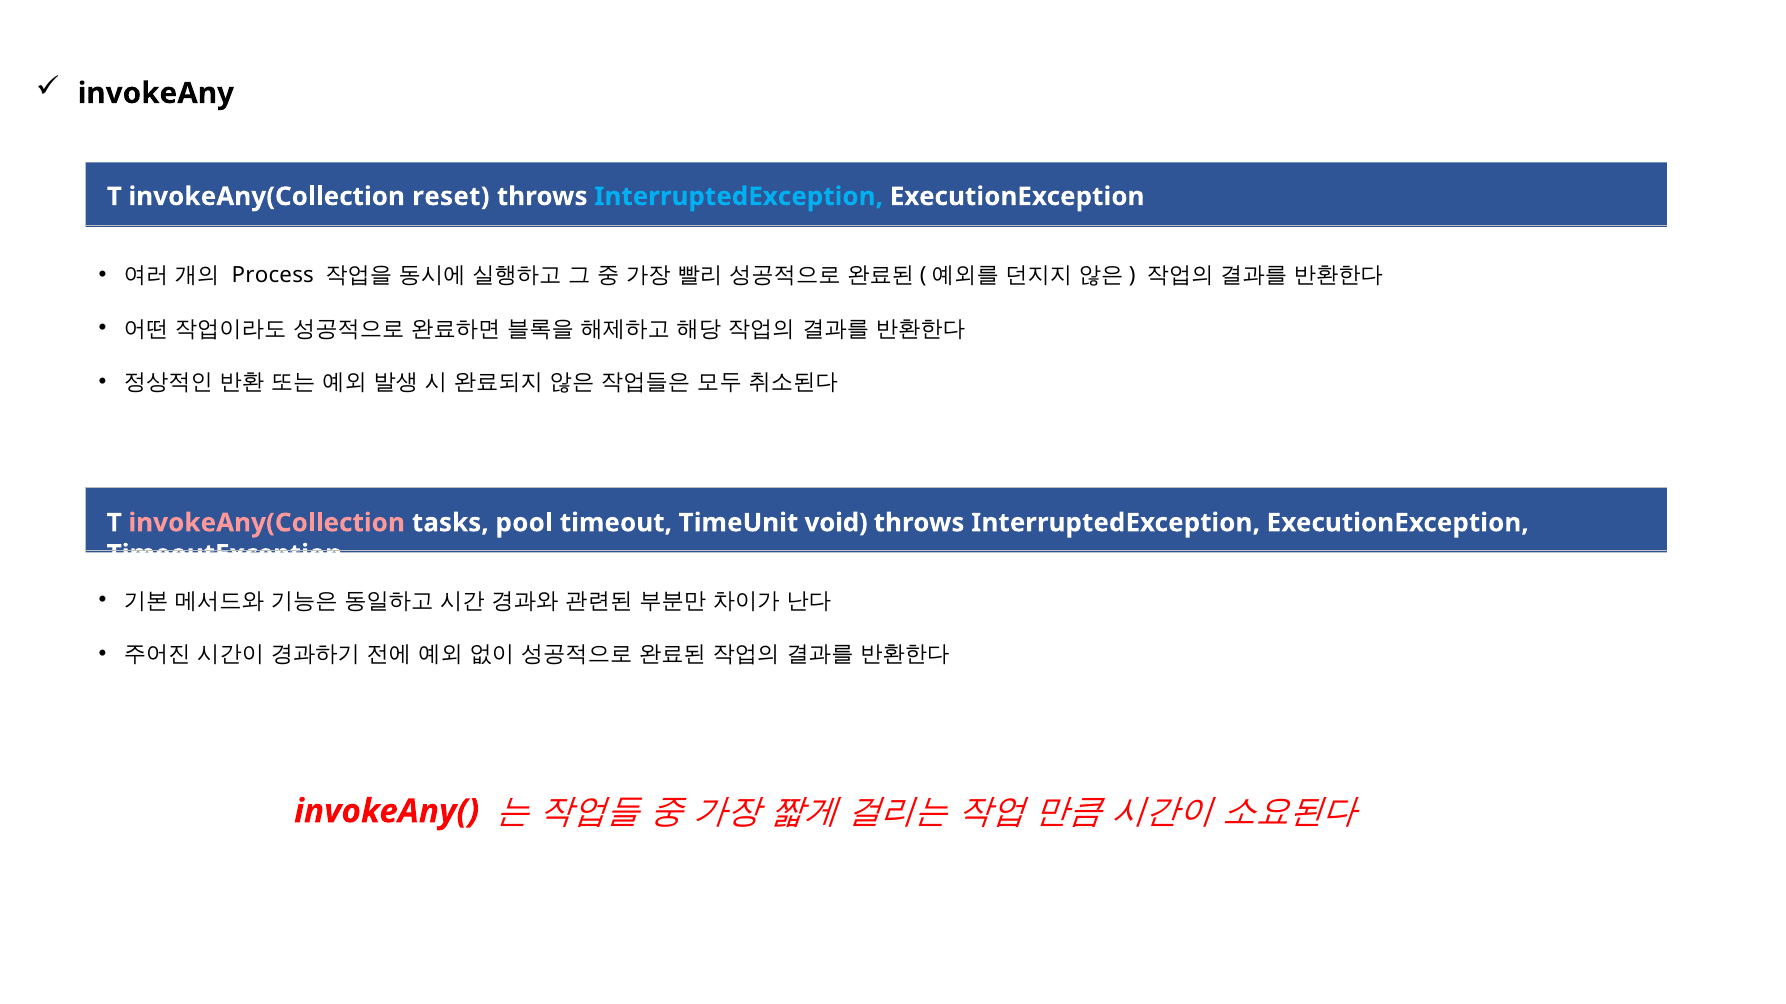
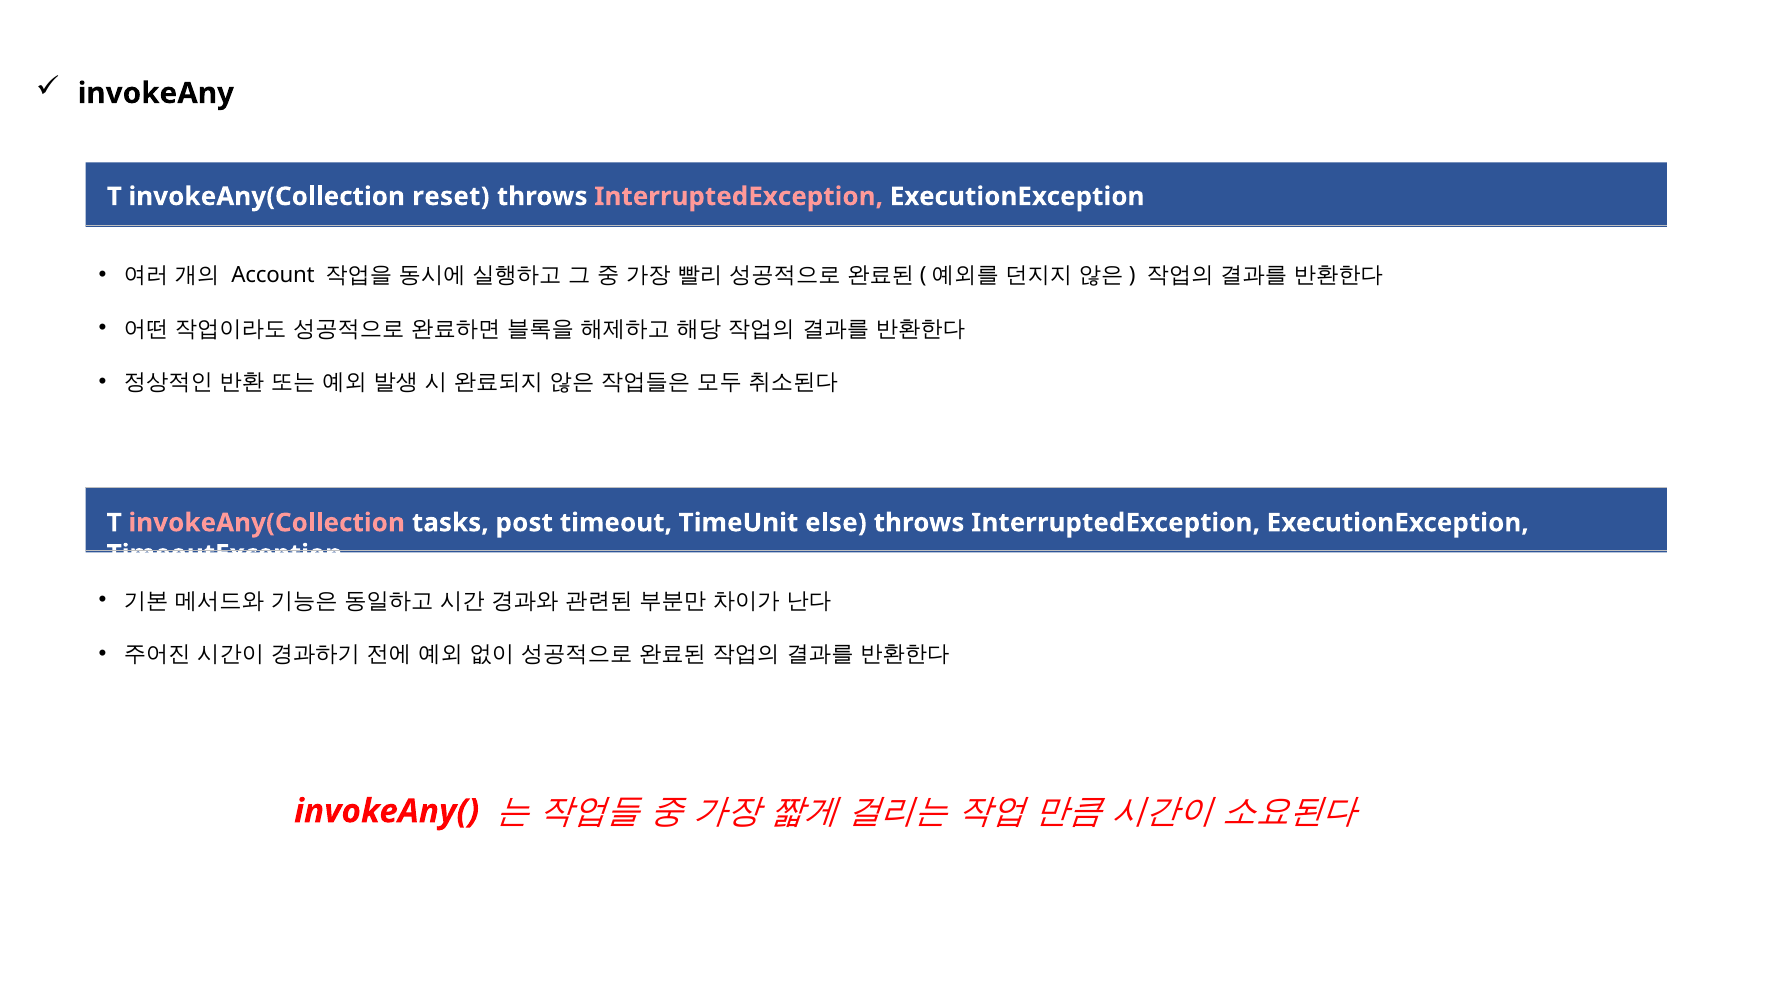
InterruptedException at (739, 197) colour: light blue -> pink
Process: Process -> Account
pool: pool -> post
void: void -> else
